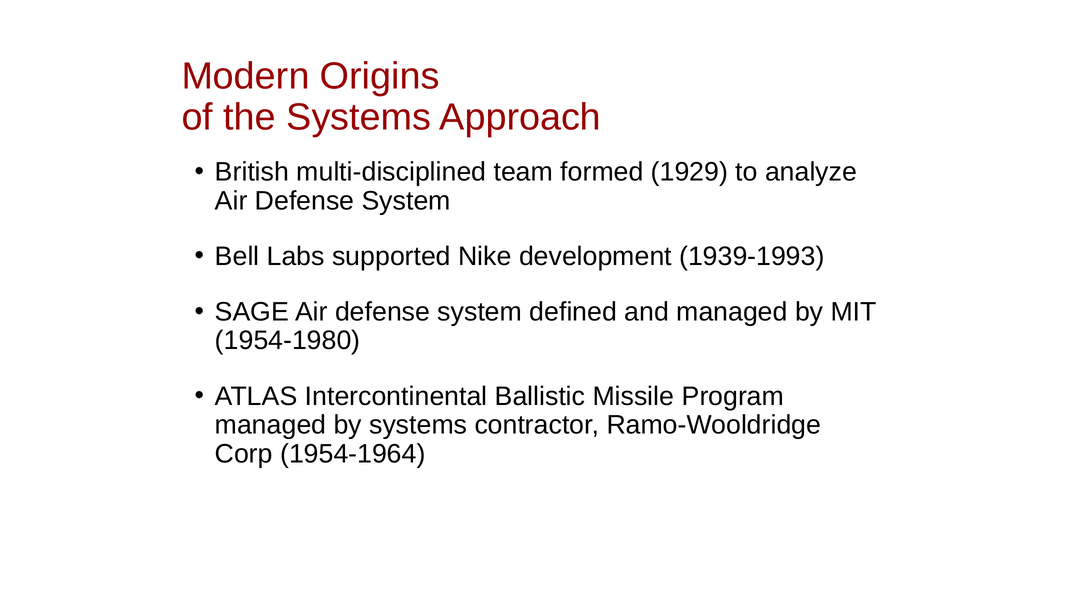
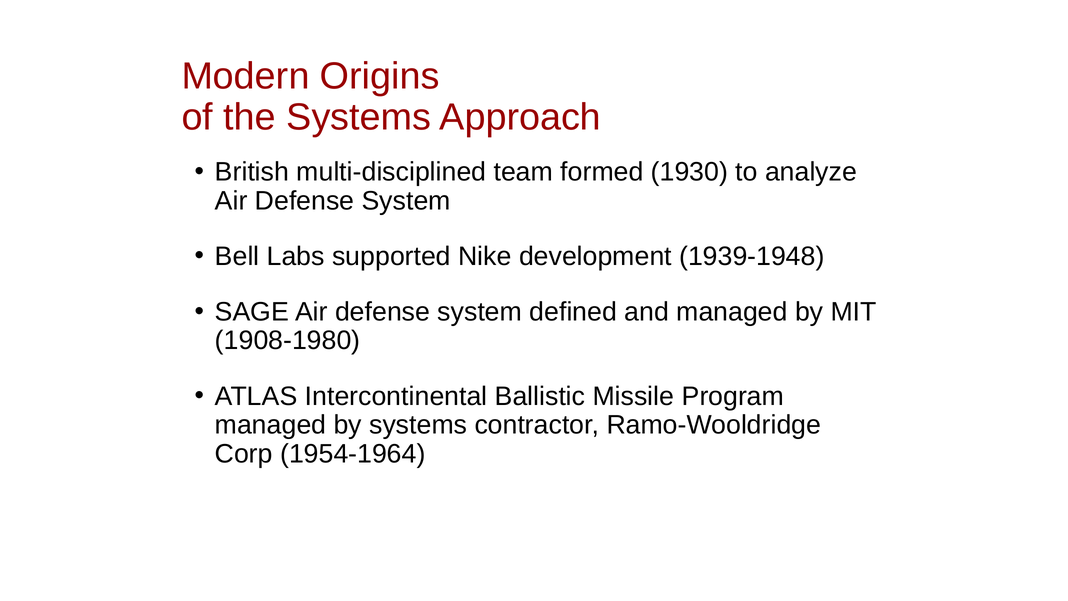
1929: 1929 -> 1930
1939-1993: 1939-1993 -> 1939-1948
1954-1980: 1954-1980 -> 1908-1980
